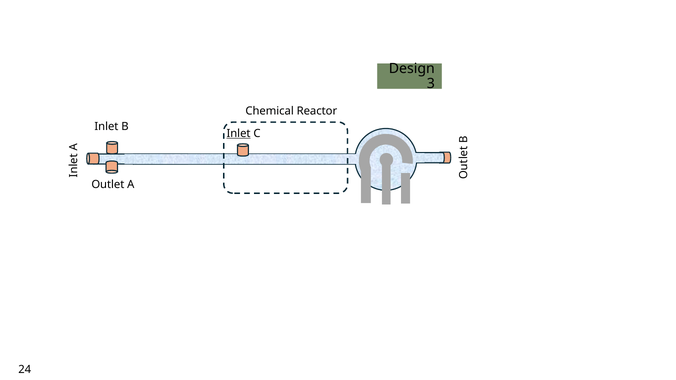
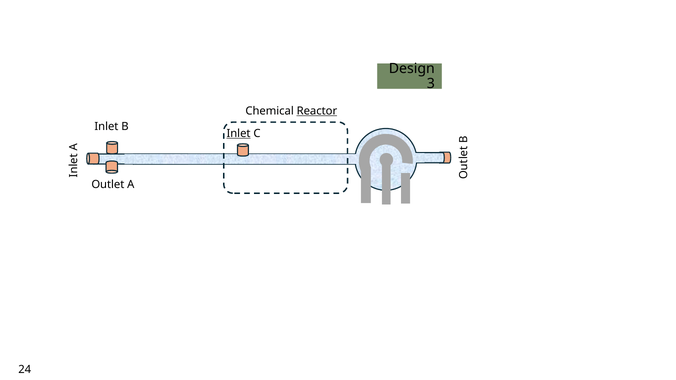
Reactor underline: none -> present
